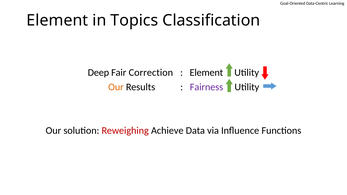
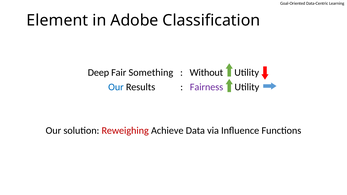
Topics: Topics -> Adobe
Correction: Correction -> Something
Element at (206, 73): Element -> Without
Our at (116, 87) colour: orange -> blue
